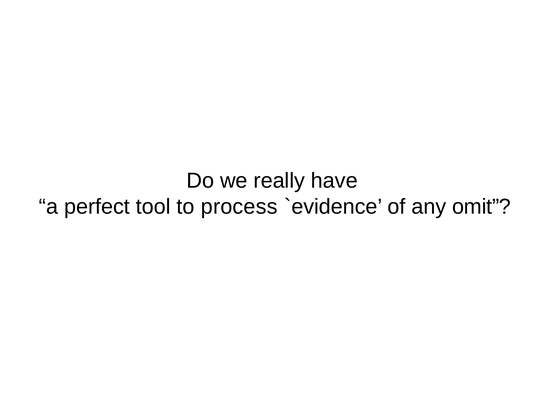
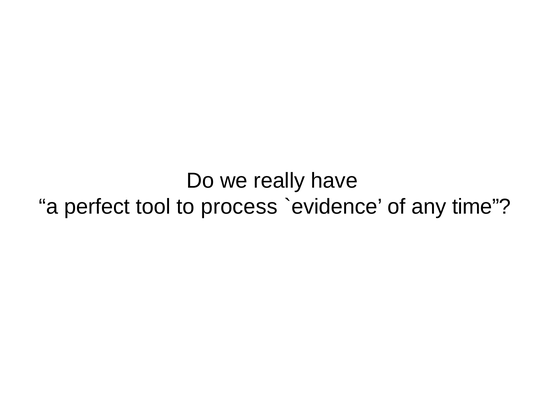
omit: omit -> time
